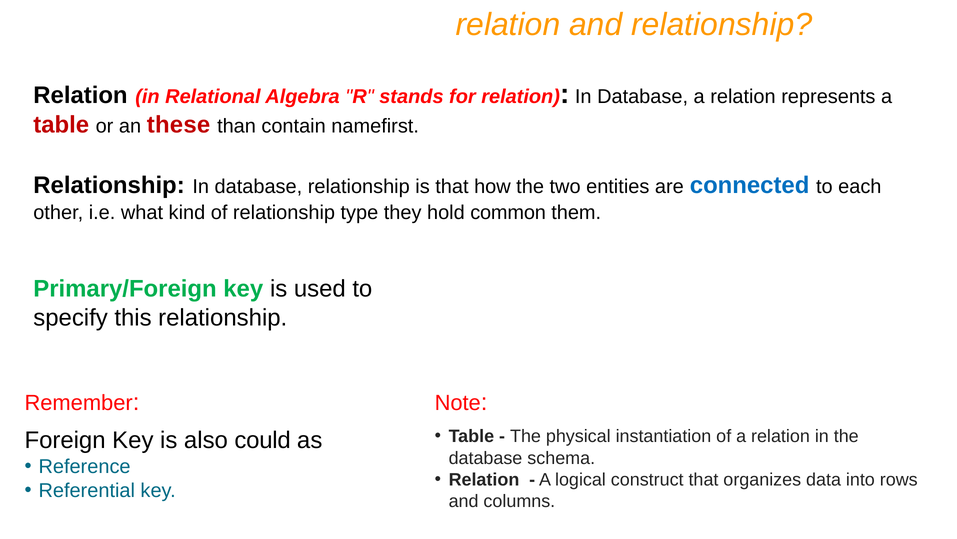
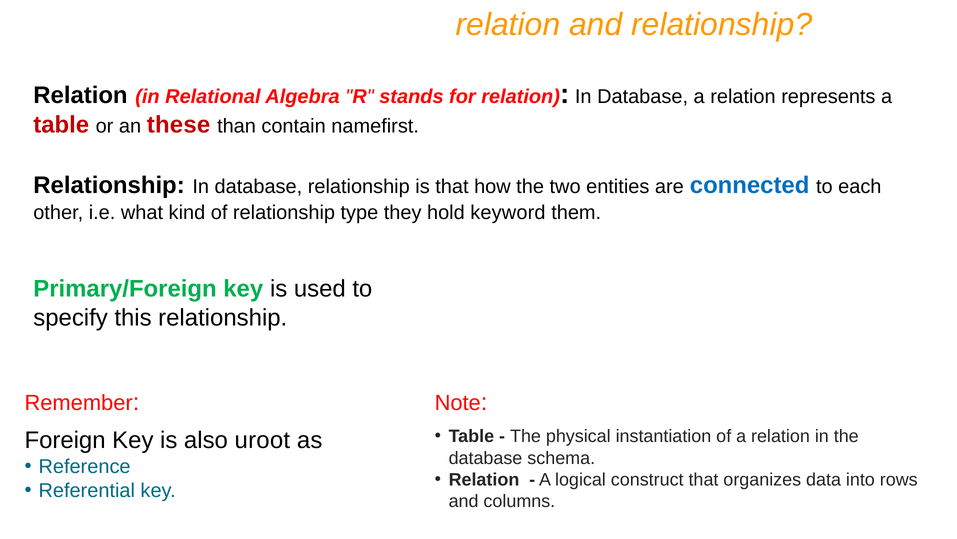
common: common -> keyword
could: could -> uroot
